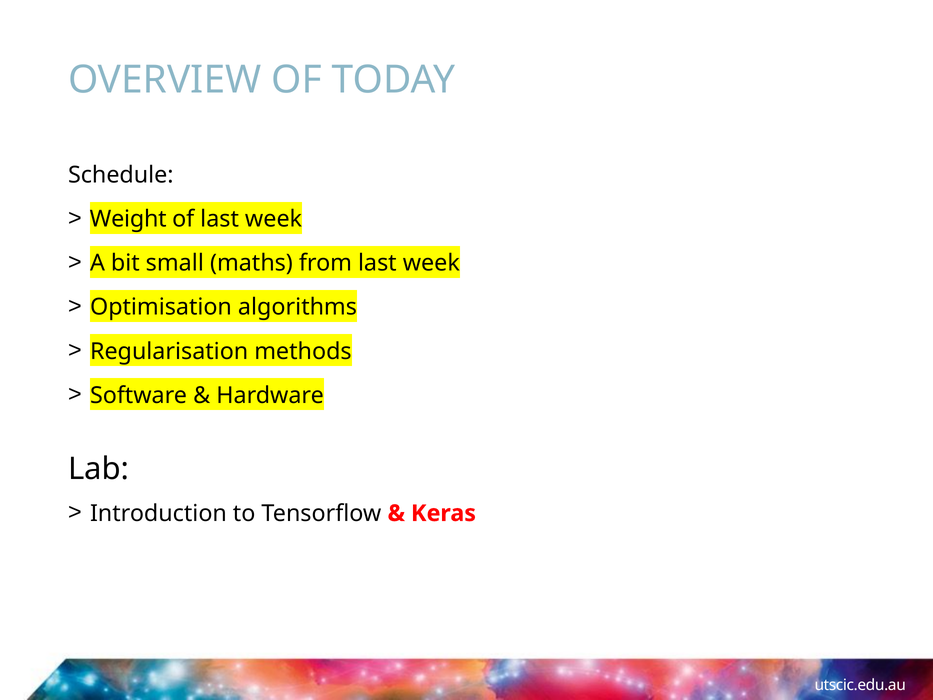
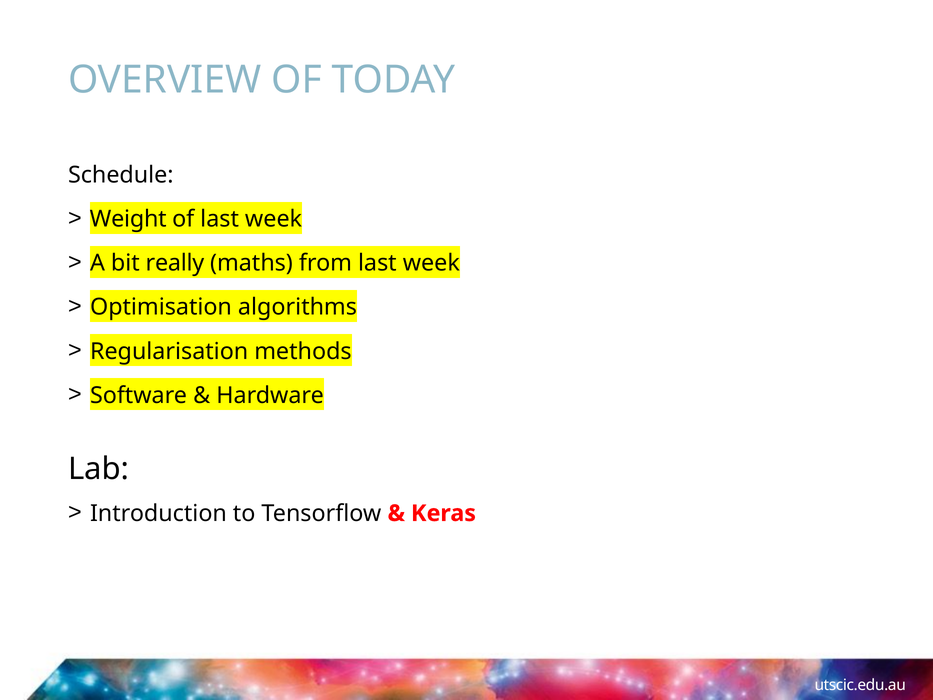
small: small -> really
